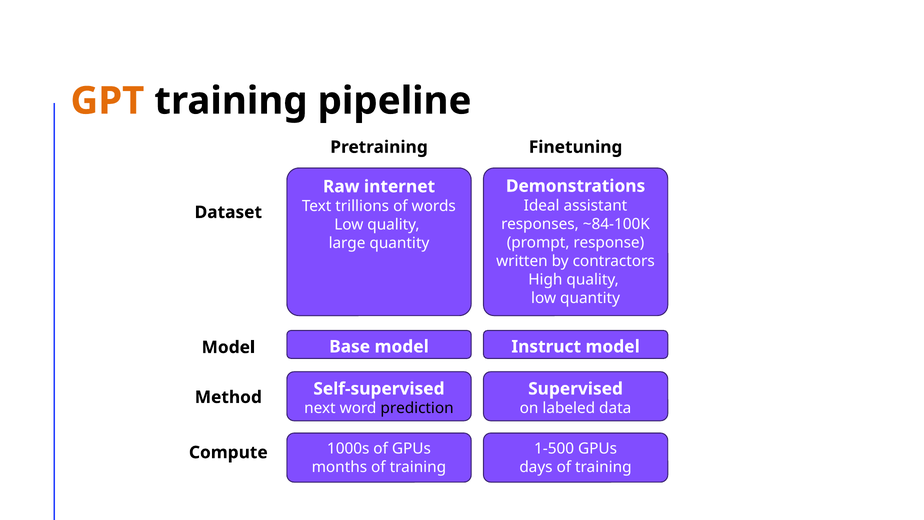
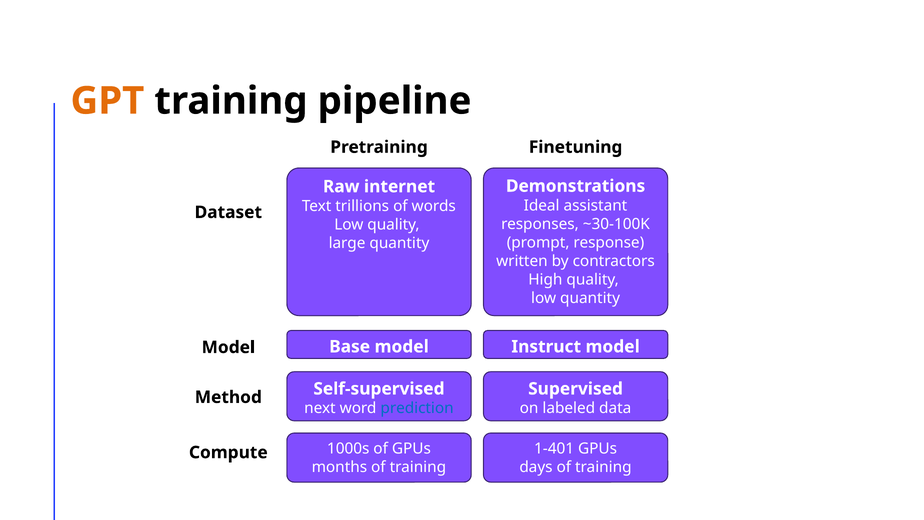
~84-100K: ~84-100K -> ~30-100K
prediction colour: black -> blue
1-500: 1-500 -> 1-401
